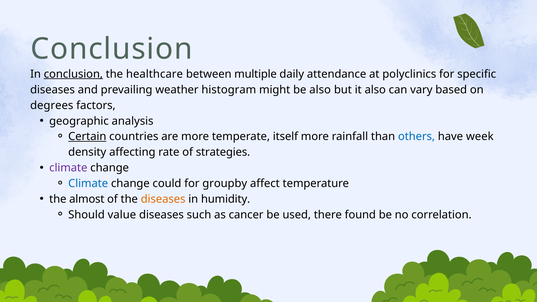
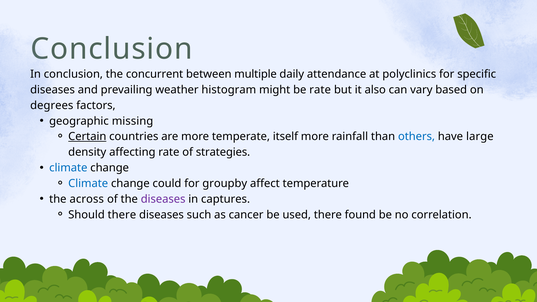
conclusion at (73, 74) underline: present -> none
healthcare: healthcare -> concurrent
be also: also -> rate
analysis: analysis -> missing
week: week -> large
climate at (68, 168) colour: purple -> blue
almost: almost -> across
diseases at (163, 199) colour: orange -> purple
humidity: humidity -> captures
Should value: value -> there
